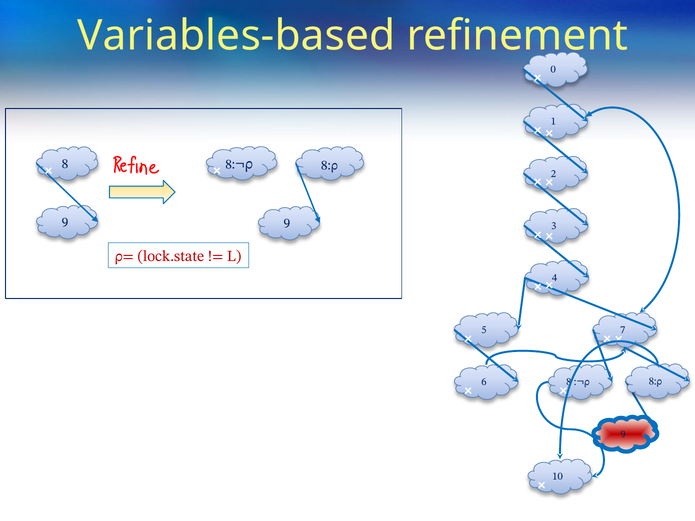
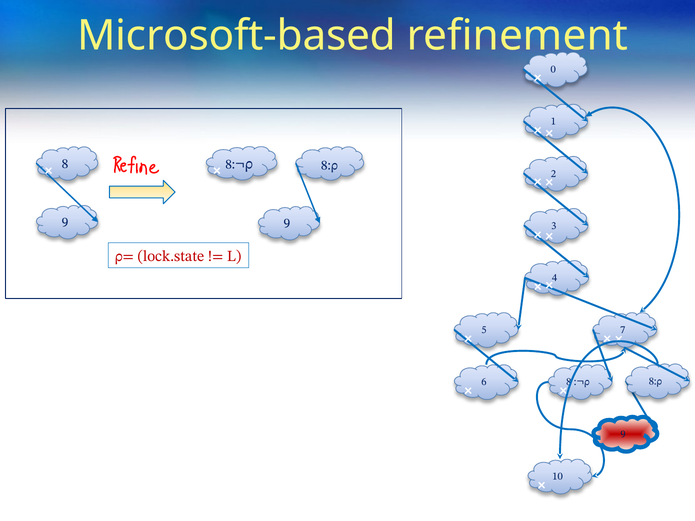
Variables-based: Variables-based -> Microsoft-based
